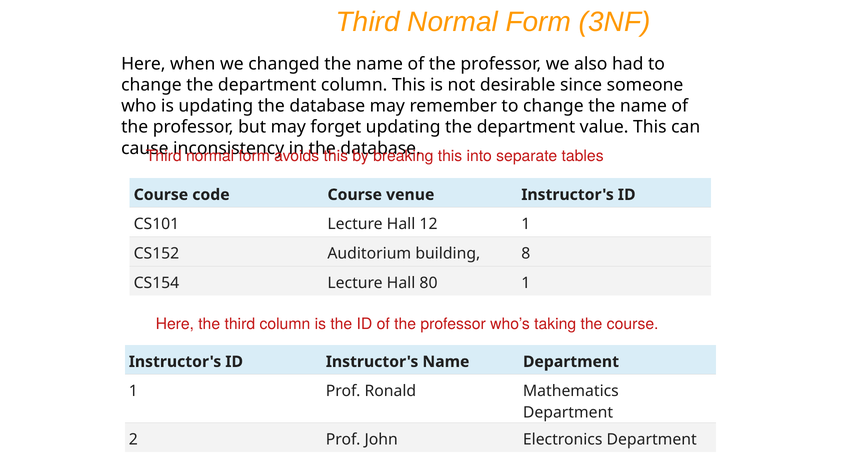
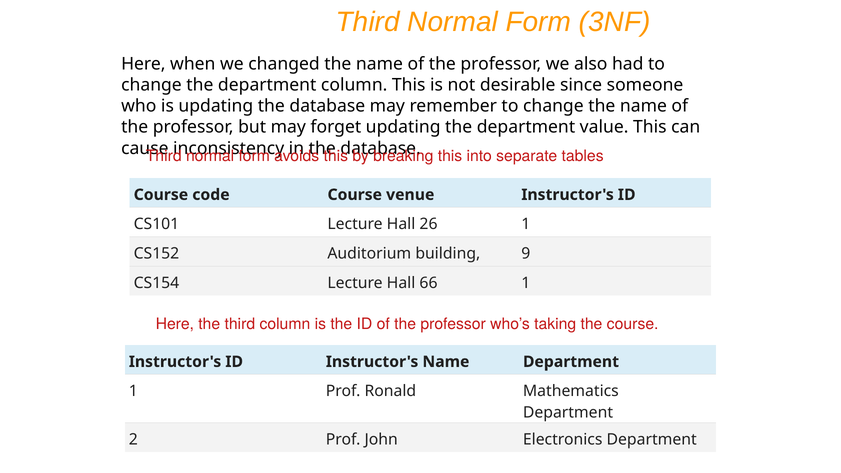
12: 12 -> 26
8: 8 -> 9
80: 80 -> 66
